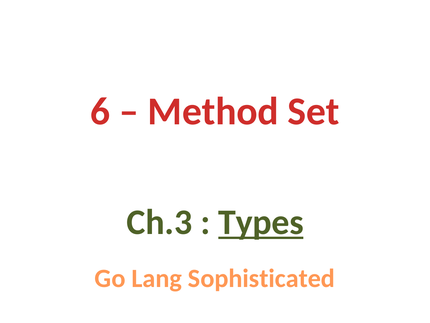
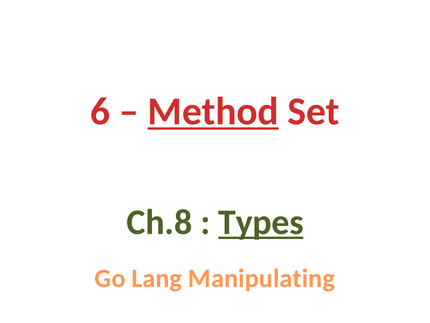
Method underline: none -> present
Ch.3: Ch.3 -> Ch.8
Sophisticated: Sophisticated -> Manipulating
